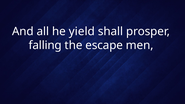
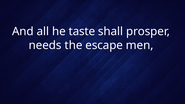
yield: yield -> taste
falling: falling -> needs
